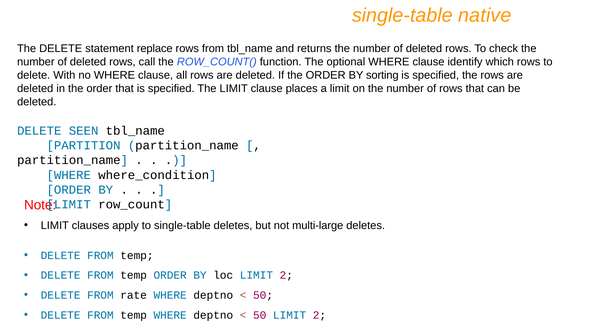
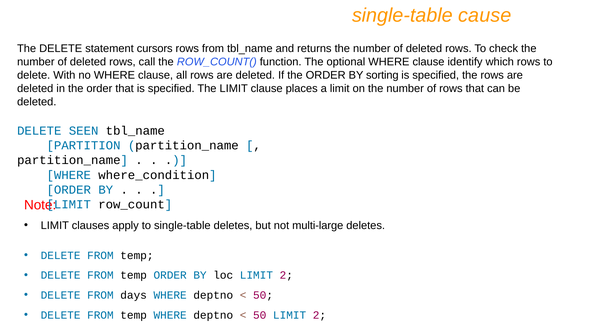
native: native -> cause
replace: replace -> cursors
rate: rate -> days
